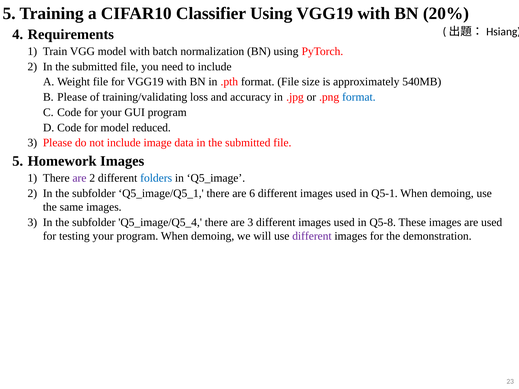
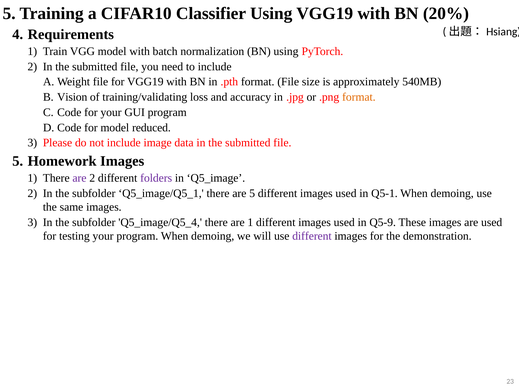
Please at (72, 97): Please -> Vision
format at (359, 97) colour: blue -> orange
folders colour: blue -> purple
are 6: 6 -> 5
are 3: 3 -> 1
Q5-8: Q5-8 -> Q5-9
